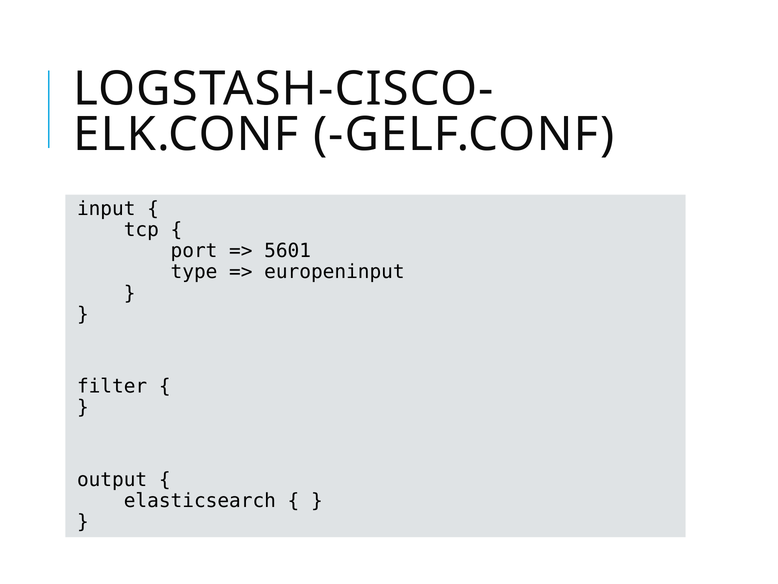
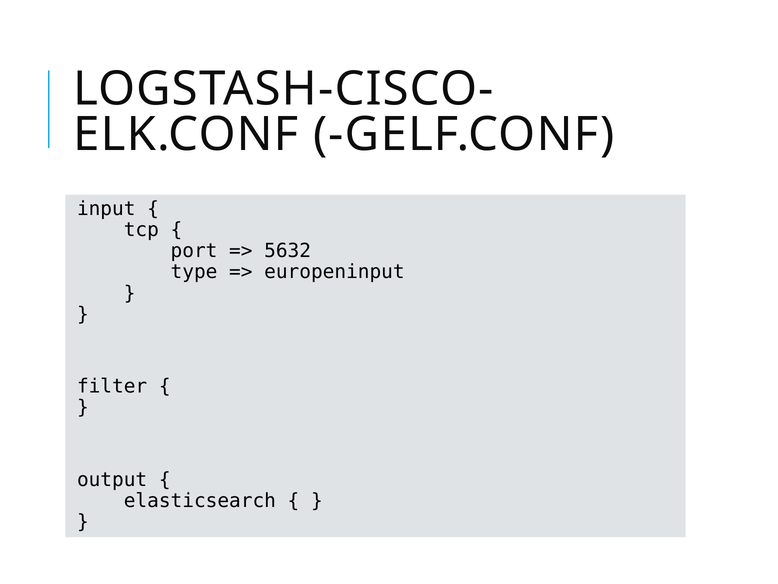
5601: 5601 -> 5632
